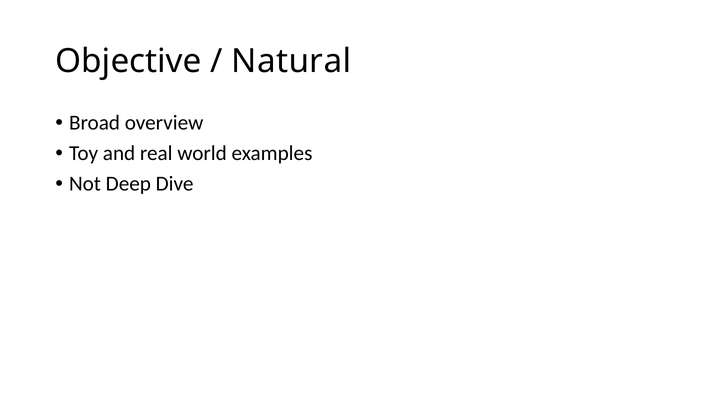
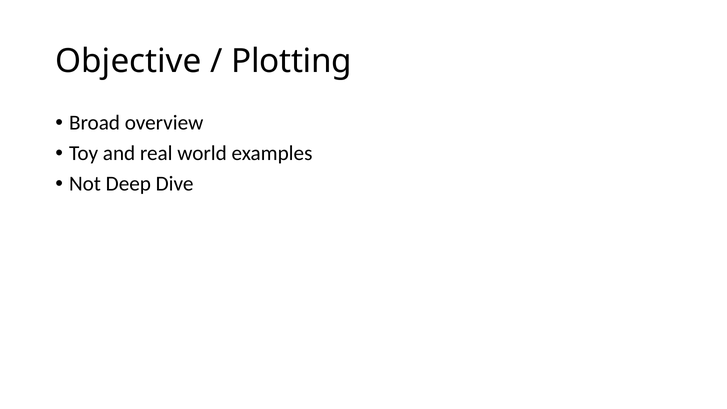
Natural: Natural -> Plotting
